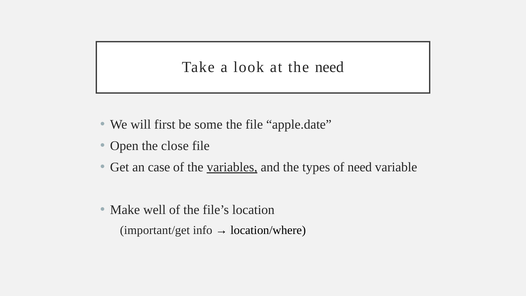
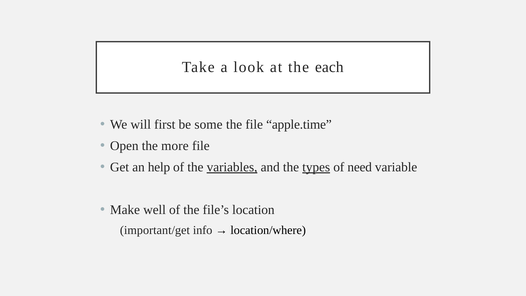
the need: need -> each
apple.date: apple.date -> apple.time
close: close -> more
case: case -> help
types underline: none -> present
